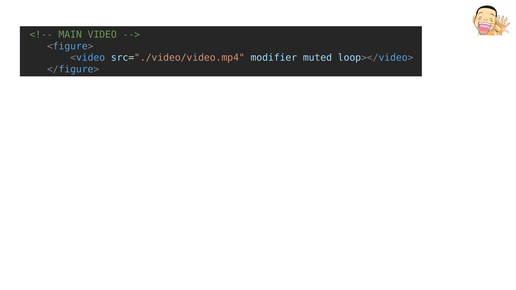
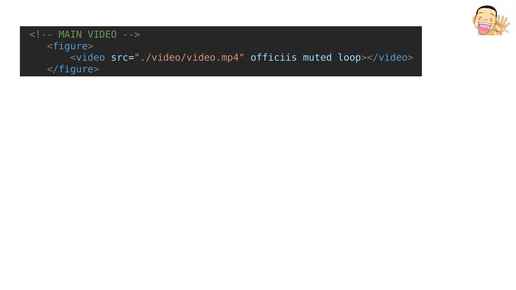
modifier: modifier -> officiis
